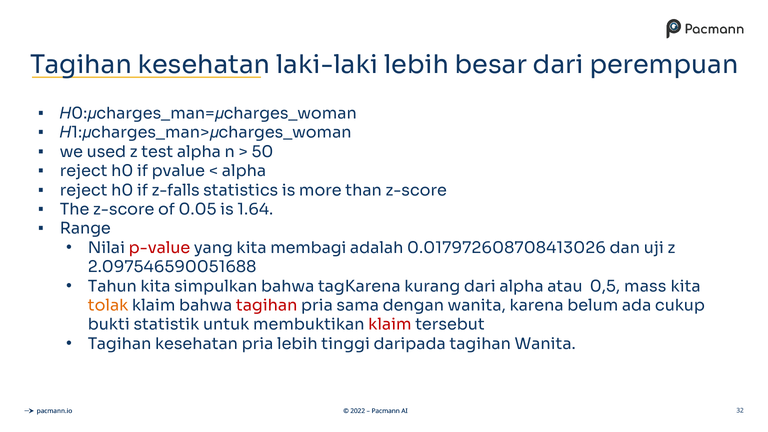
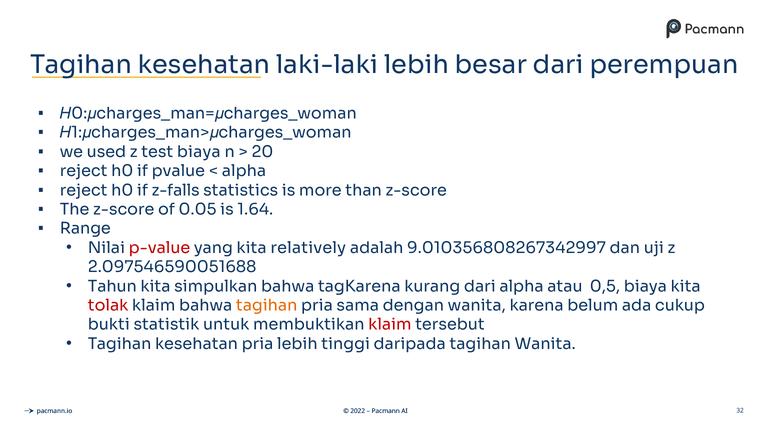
test alpha: alpha -> biaya
50: 50 -> 20
membagi: membagi -> relatively
0.017972608708413026: 0.017972608708413026 -> 9.010356808267342997
0,5 mass: mass -> biaya
tolak colour: orange -> red
tagihan at (267, 305) colour: red -> orange
